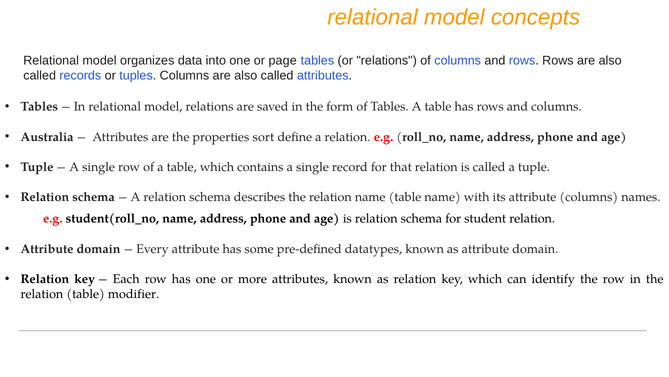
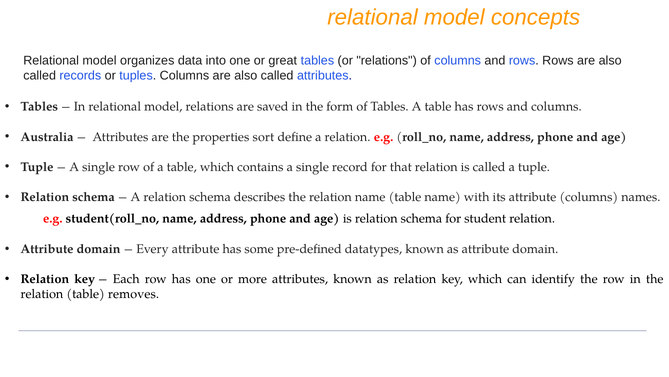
page: page -> great
modifier: modifier -> removes
